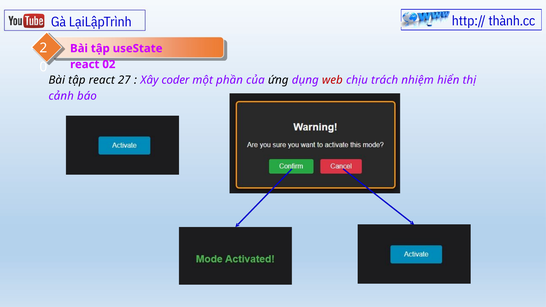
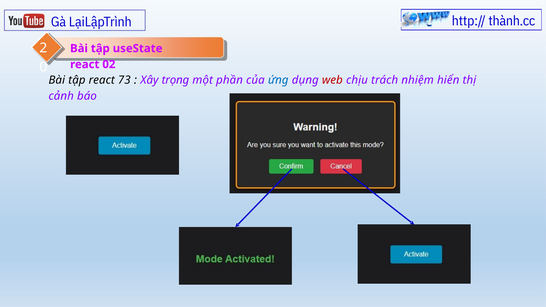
27: 27 -> 73
coder: coder -> trọng
ứng colour: black -> blue
